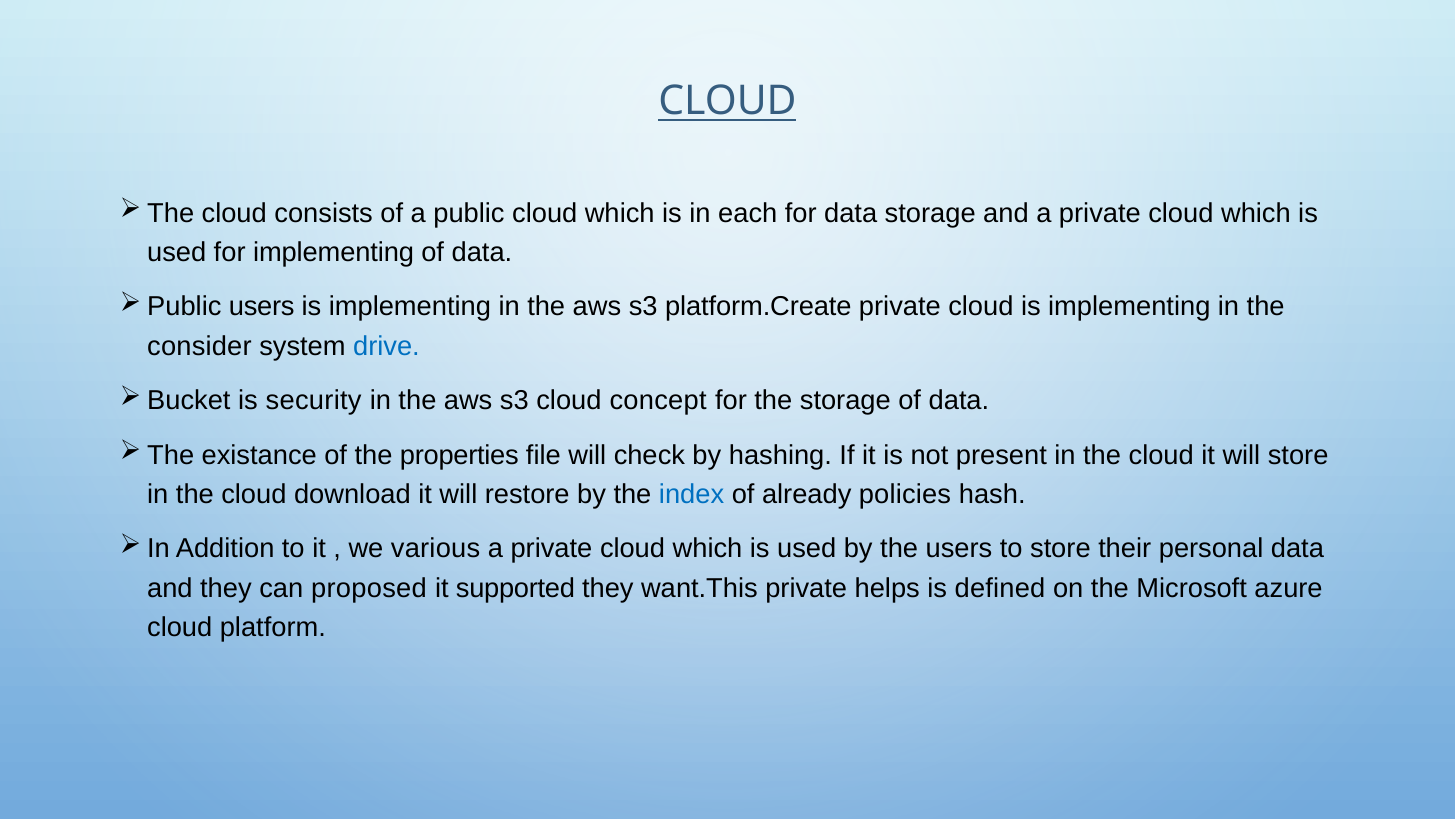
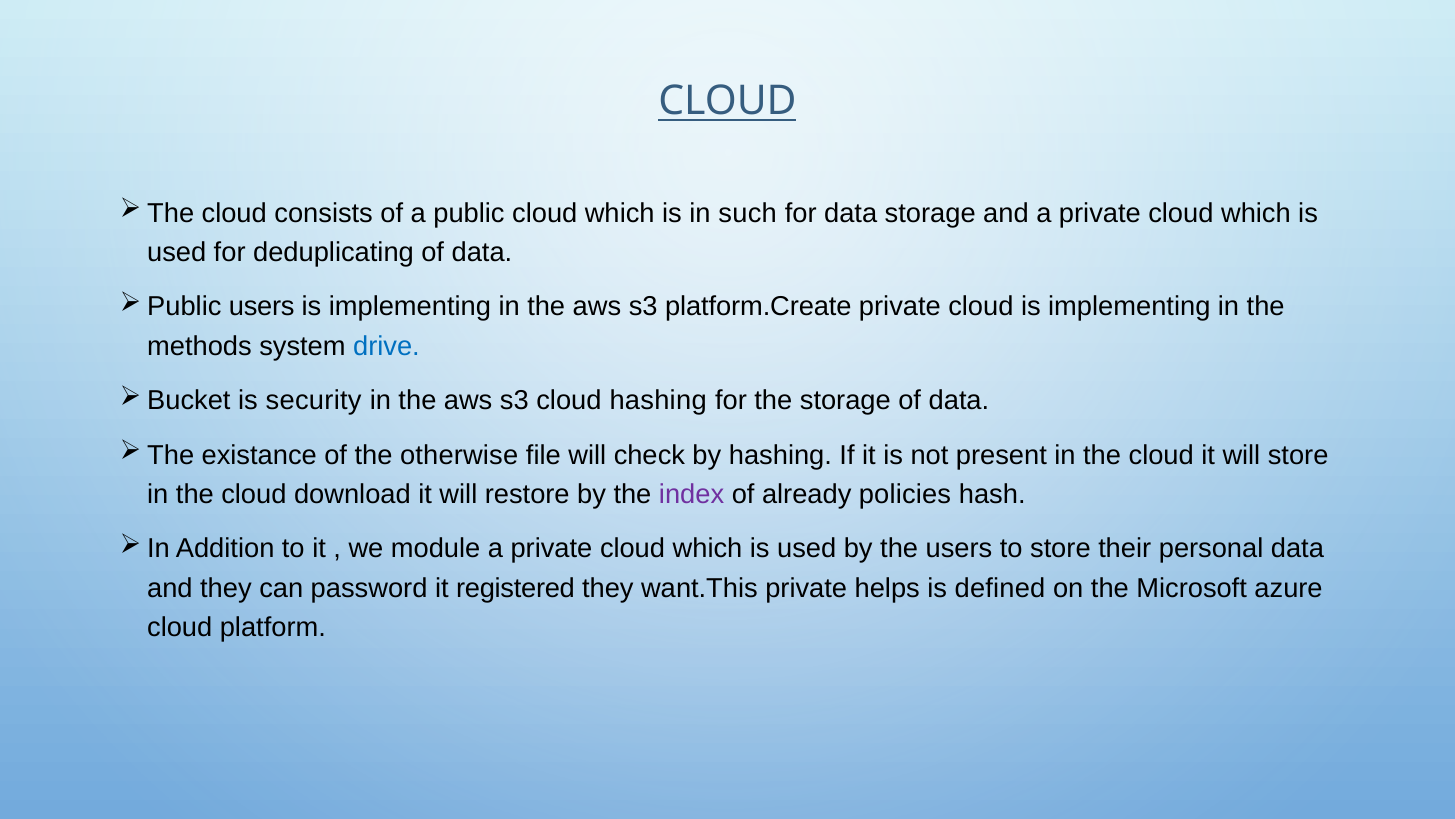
each: each -> such
for implementing: implementing -> deduplicating
consider: consider -> methods
cloud concept: concept -> hashing
properties: properties -> otherwise
index colour: blue -> purple
various: various -> module
proposed: proposed -> password
supported: supported -> registered
